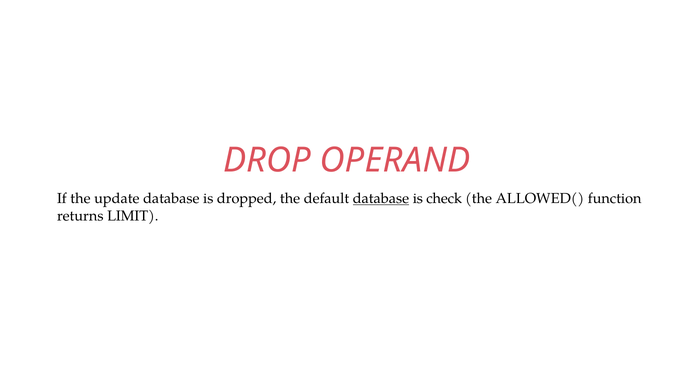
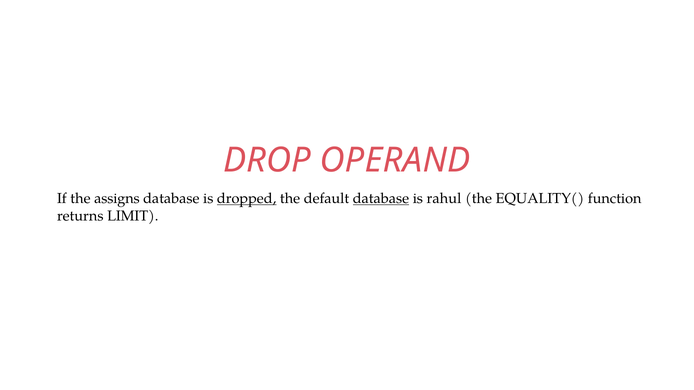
update: update -> assigns
dropped underline: none -> present
check: check -> rahul
ALLOWED(: ALLOWED( -> EQUALITY(
